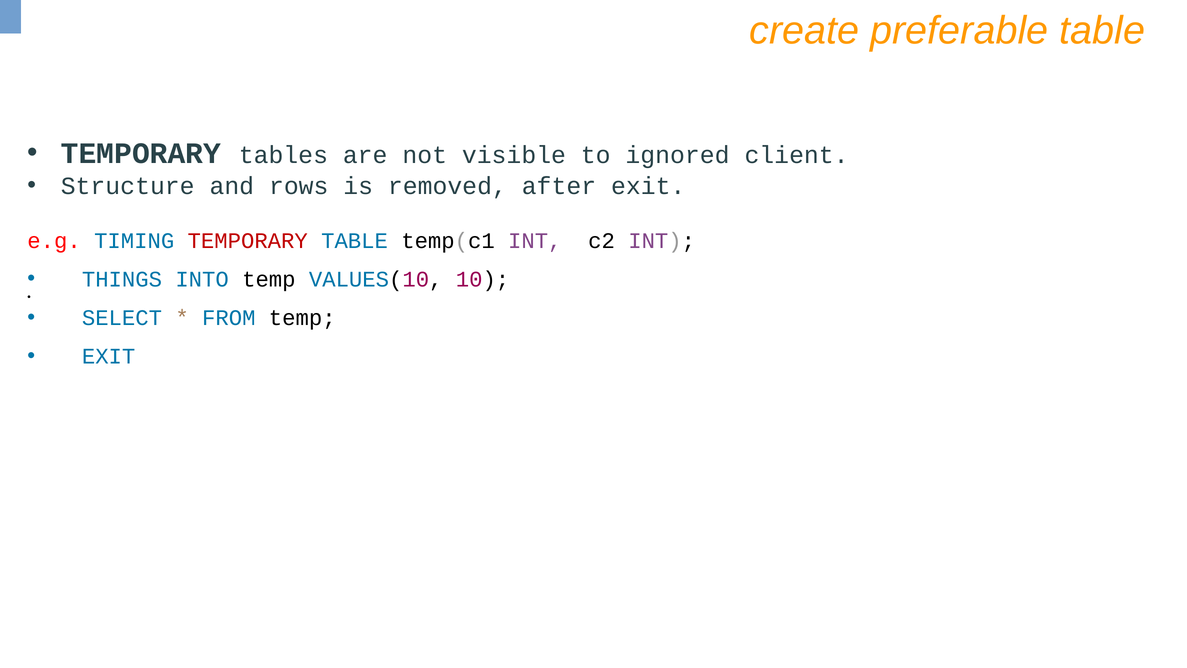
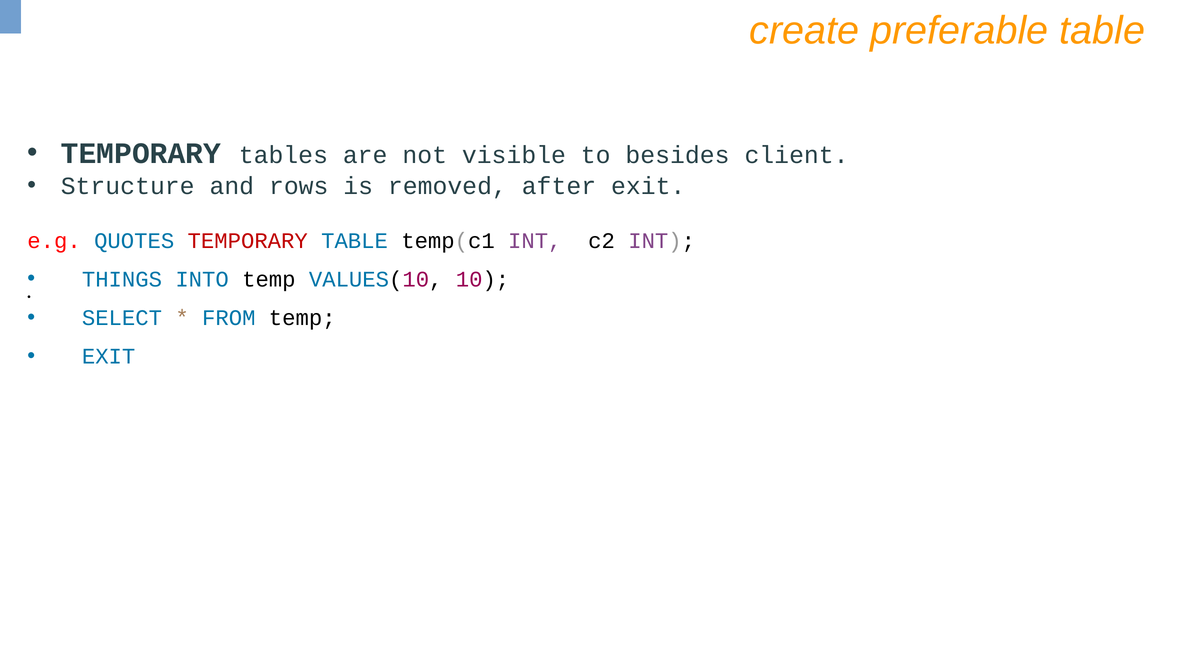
ignored: ignored -> besides
TIMING: TIMING -> QUOTES
